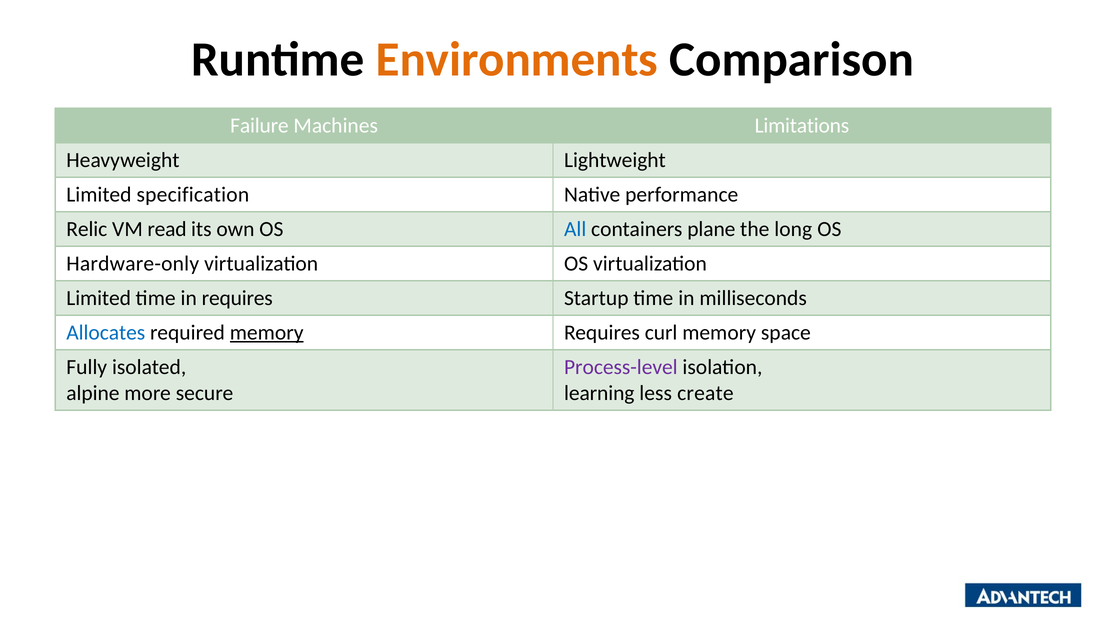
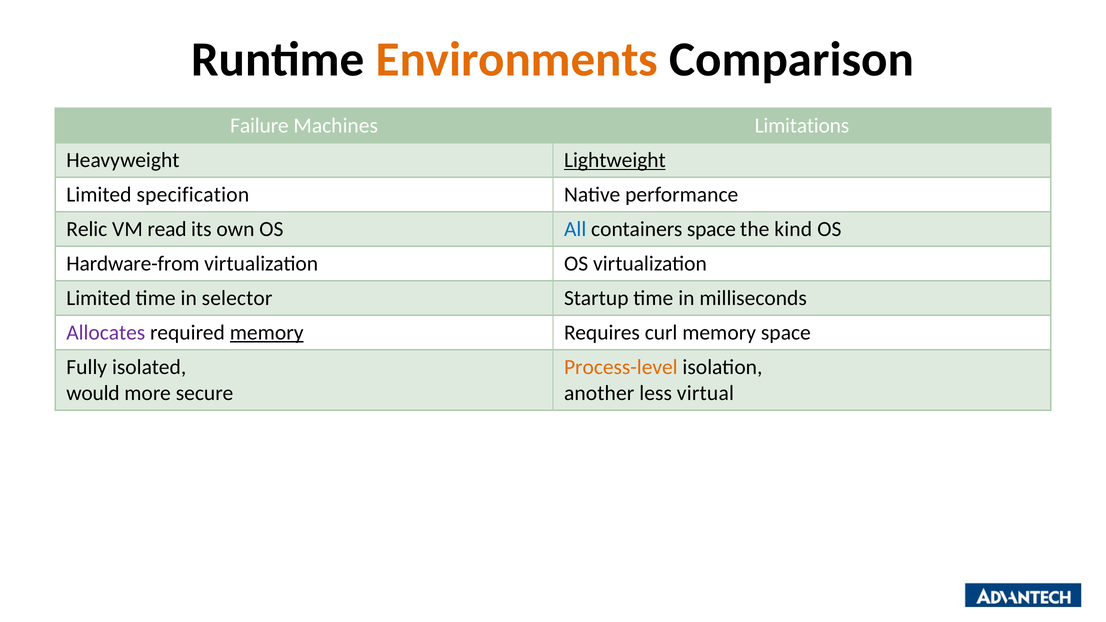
Lightweight underline: none -> present
containers plane: plane -> space
long: long -> kind
Hardware-only: Hardware-only -> Hardware-from
in requires: requires -> selector
Allocates colour: blue -> purple
Process-level colour: purple -> orange
alpine: alpine -> would
learning: learning -> another
create: create -> virtual
